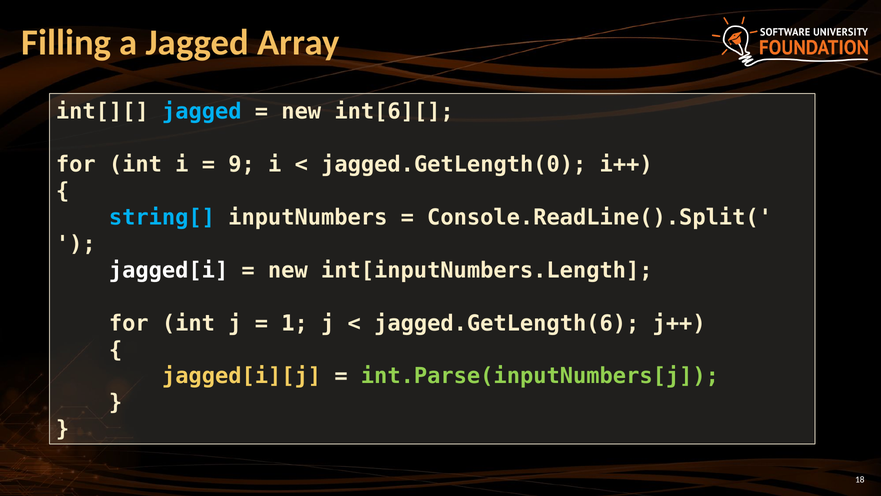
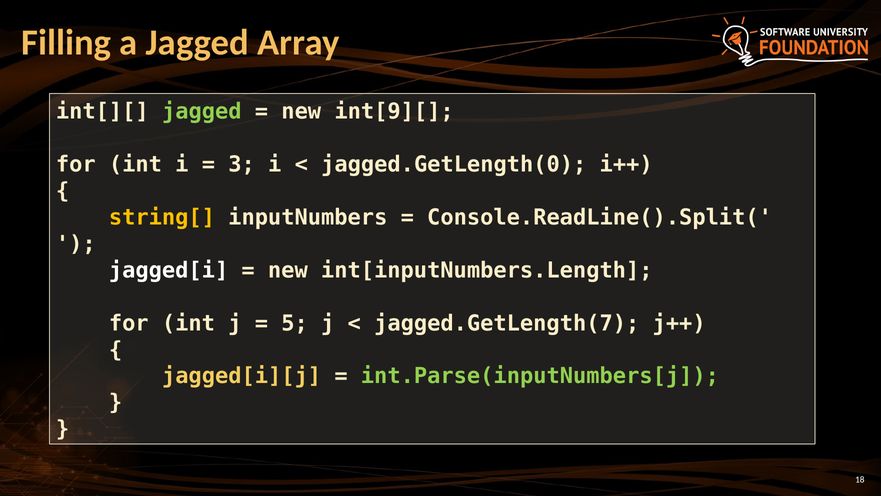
jagged at (202, 112) colour: light blue -> light green
int[6][: int[6][ -> int[9][
9: 9 -> 3
string[ colour: light blue -> yellow
1: 1 -> 5
jagged.GetLength(6: jagged.GetLength(6 -> jagged.GetLength(7
